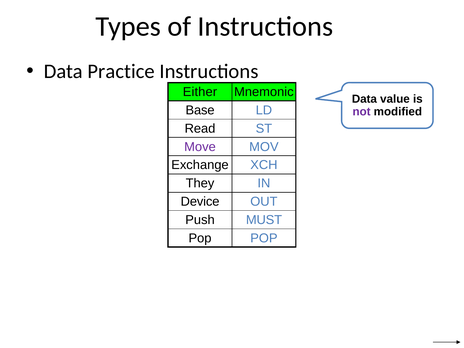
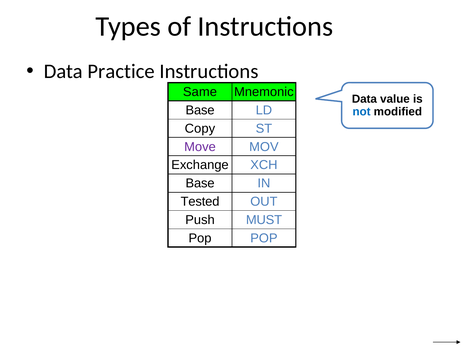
Either: Either -> Same
not colour: purple -> blue
Read: Read -> Copy
They at (200, 183): They -> Base
Device: Device -> Tested
